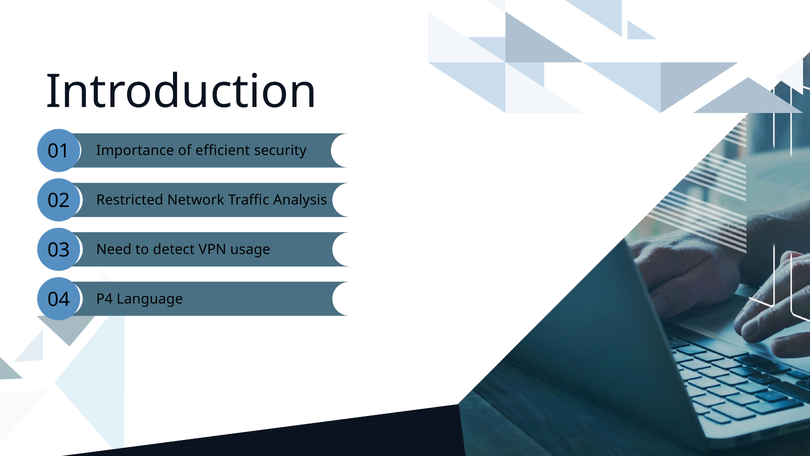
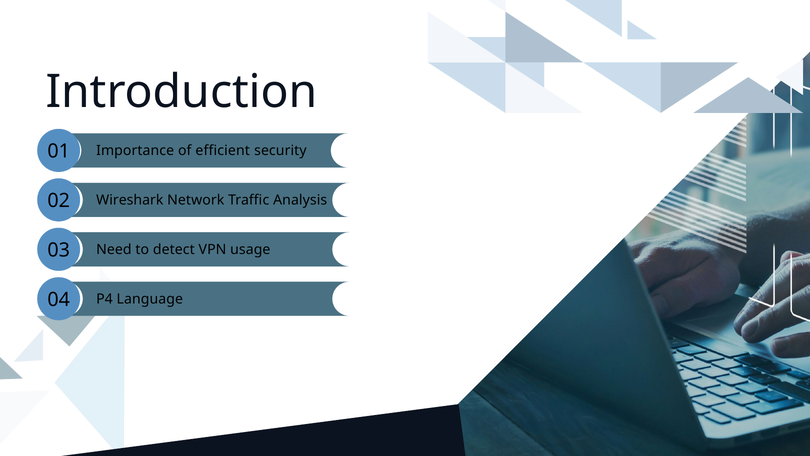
Restricted: Restricted -> Wireshark
